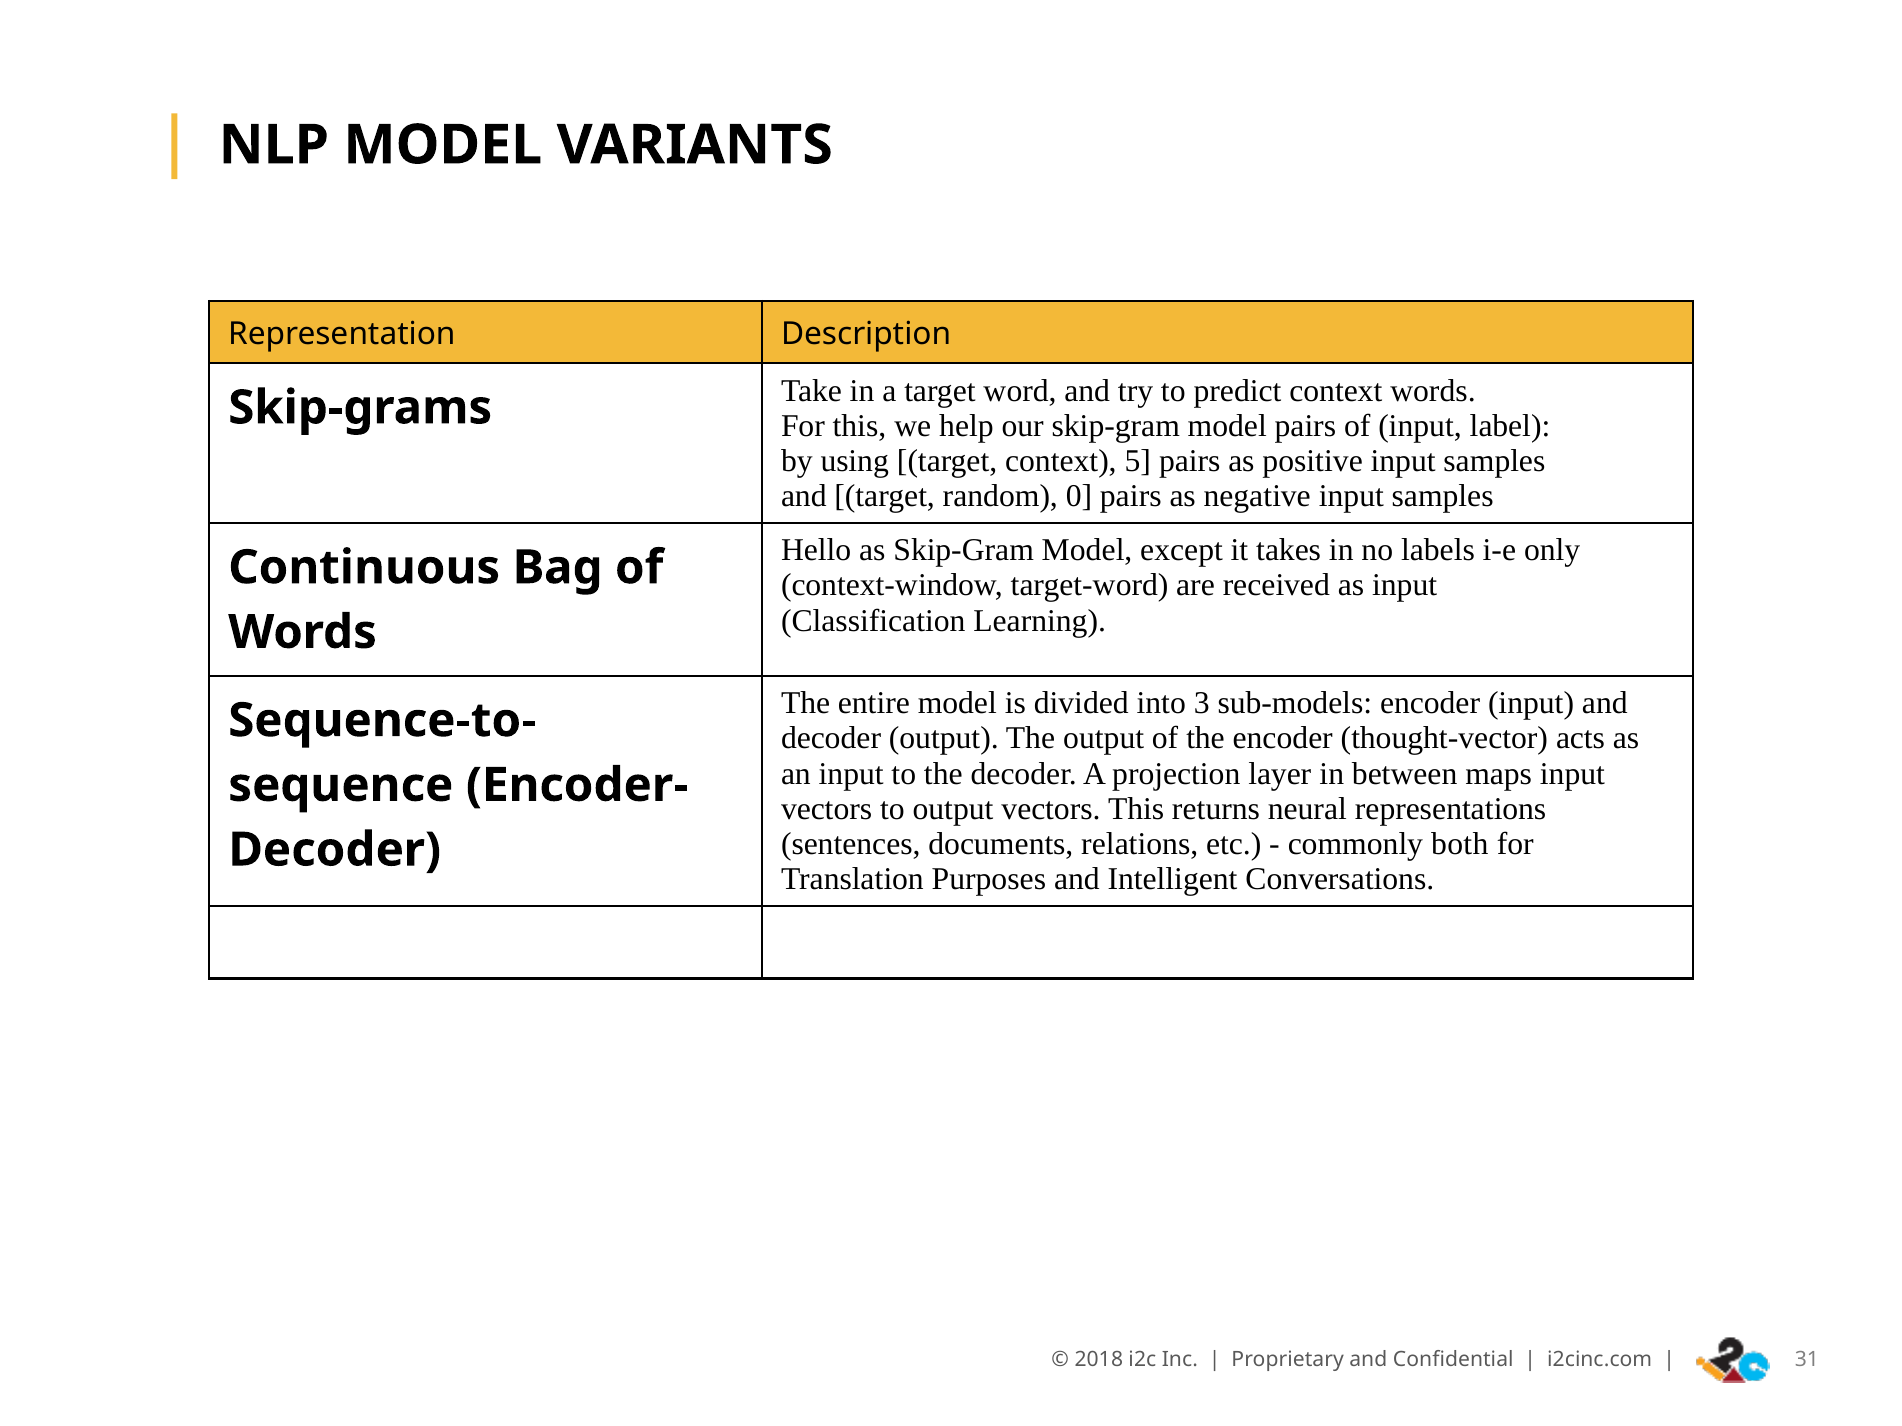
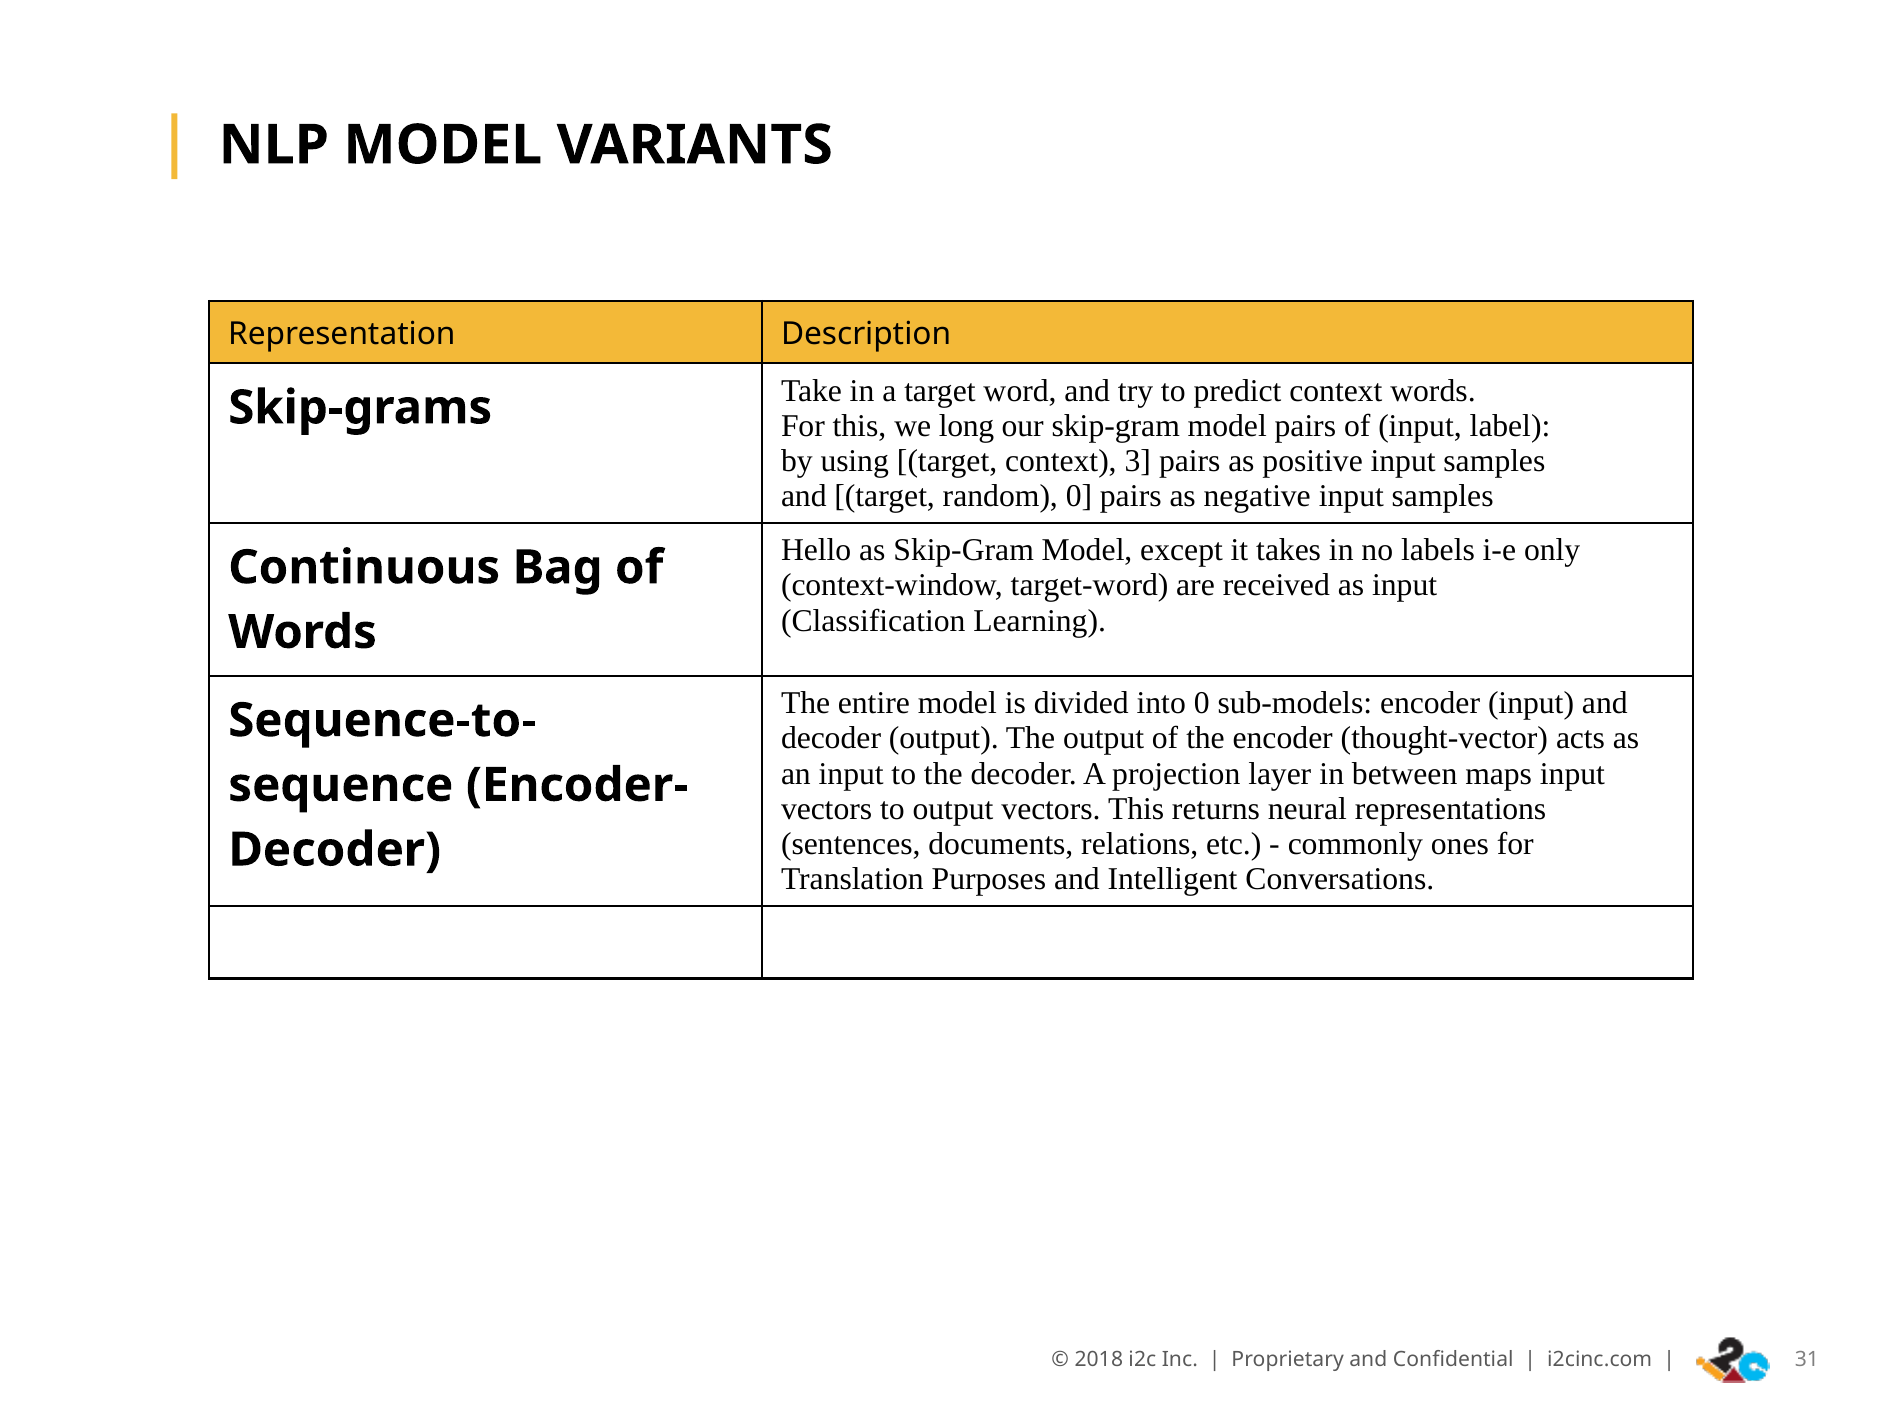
help: help -> long
5: 5 -> 3
into 3: 3 -> 0
both: both -> ones
